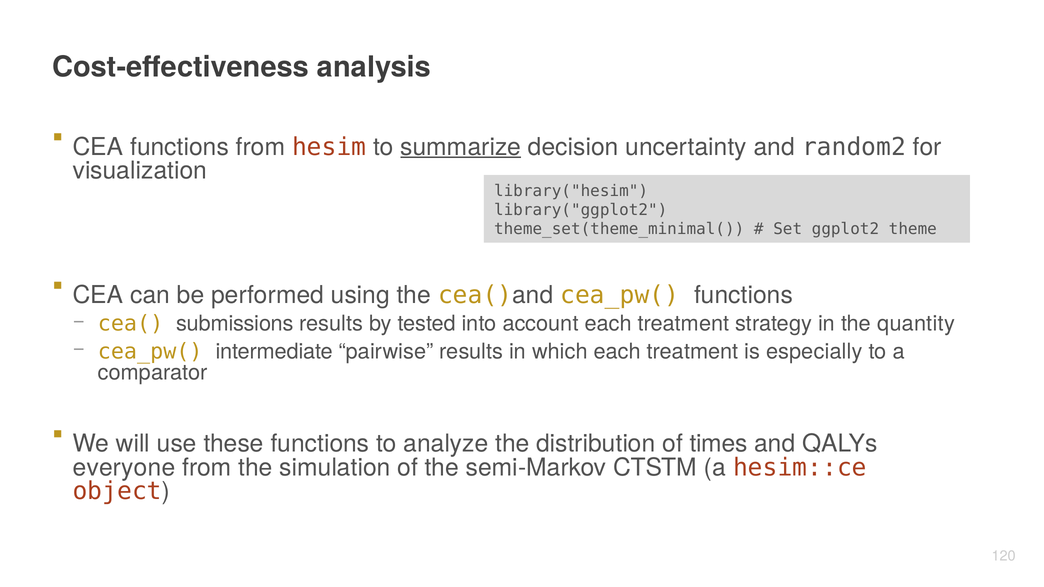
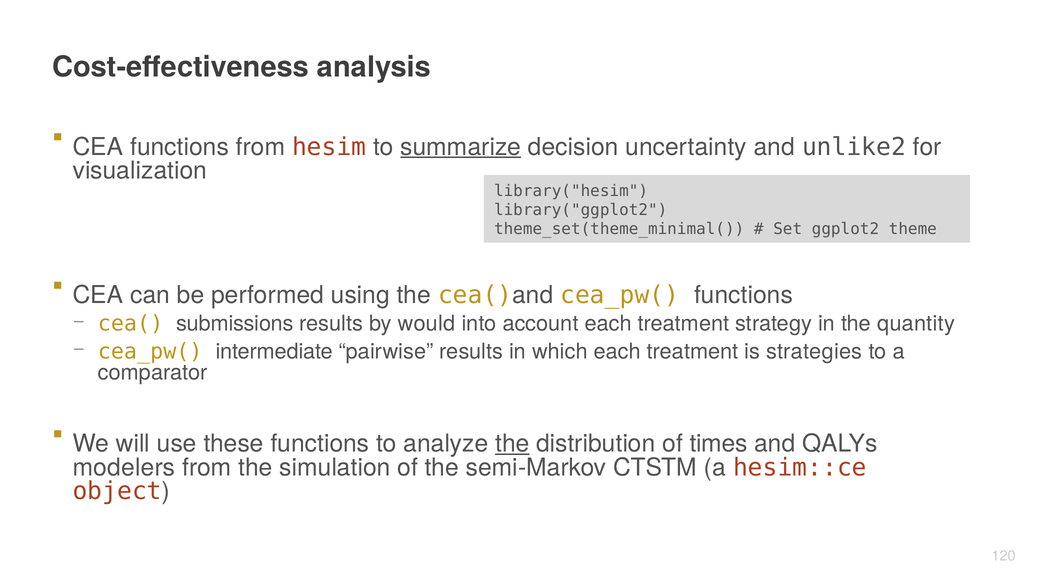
random2: random2 -> unlike2
tested: tested -> would
especially: especially -> strategies
the at (512, 444) underline: none -> present
everyone: everyone -> modelers
